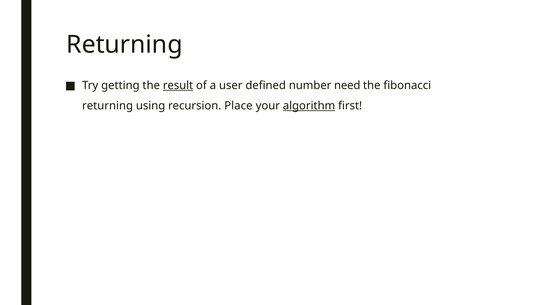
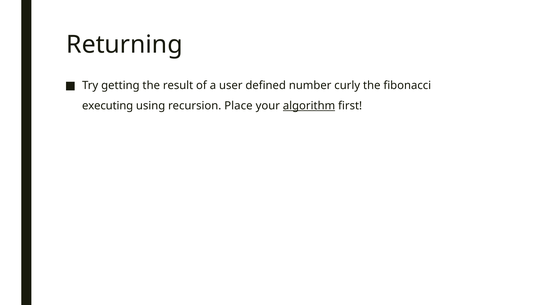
result underline: present -> none
need: need -> curly
returning at (108, 106): returning -> executing
